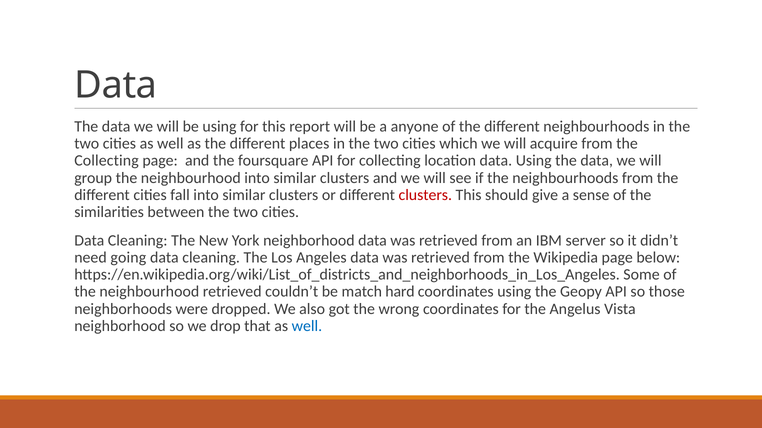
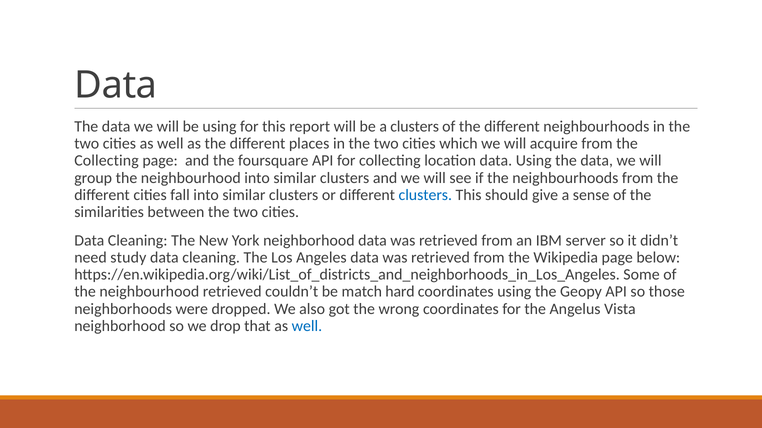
a anyone: anyone -> clusters
clusters at (425, 195) colour: red -> blue
going: going -> study
